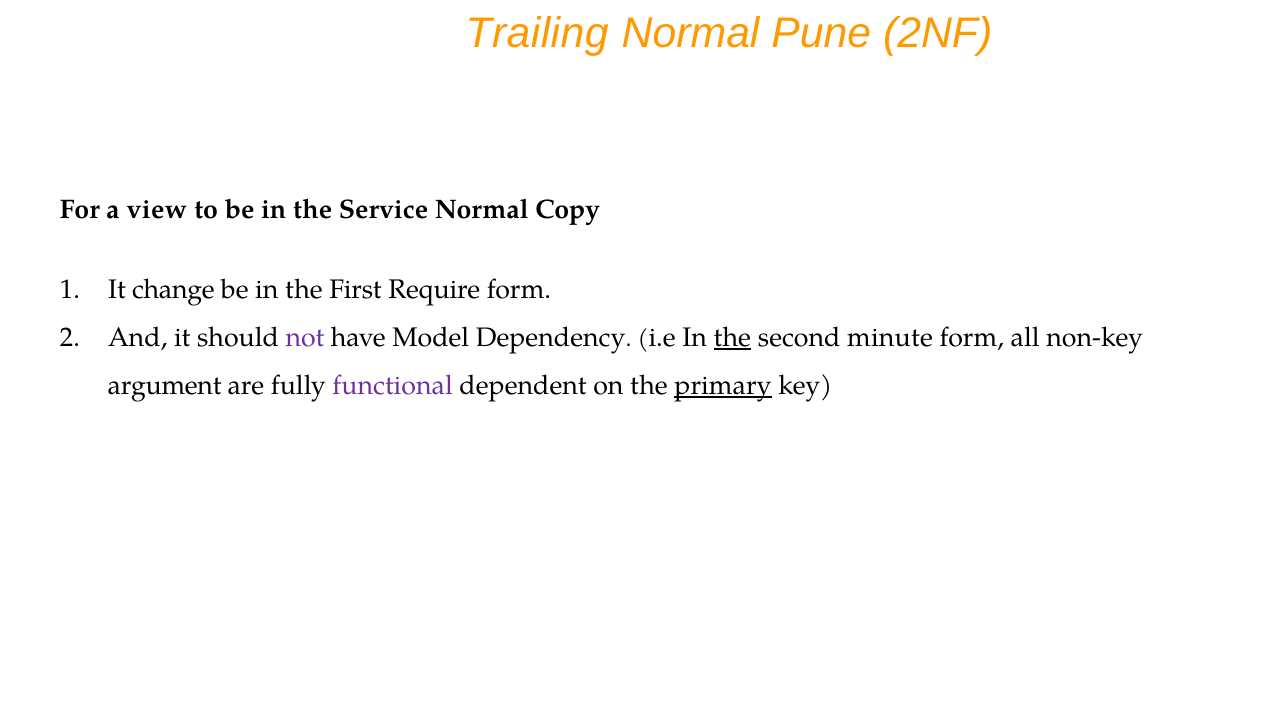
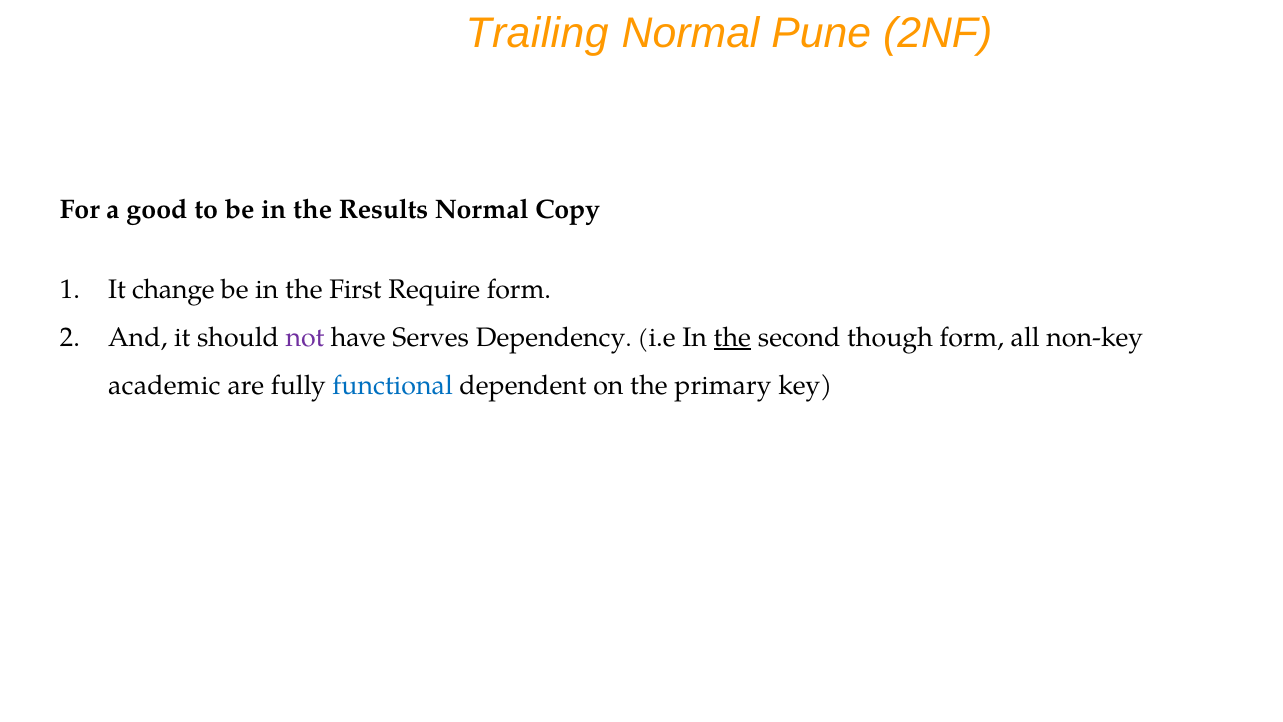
view: view -> good
Service: Service -> Results
Model: Model -> Serves
minute: minute -> though
argument: argument -> academic
functional colour: purple -> blue
primary underline: present -> none
